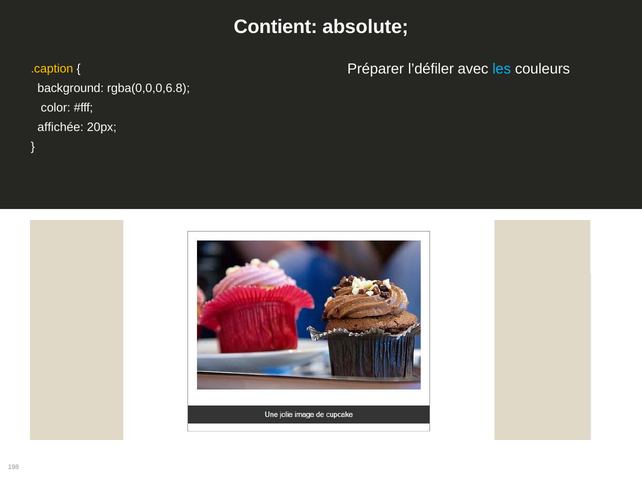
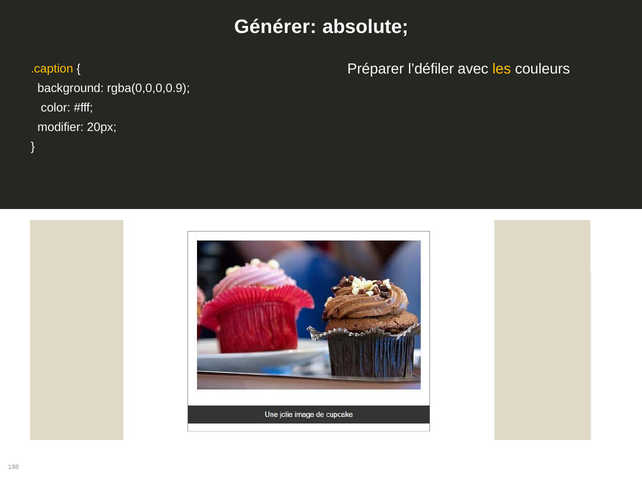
Contient: Contient -> Générer
les colour: light blue -> yellow
rgba(0,0,0,6.8: rgba(0,0,0,6.8 -> rgba(0,0,0,0.9
affichée: affichée -> modifier
